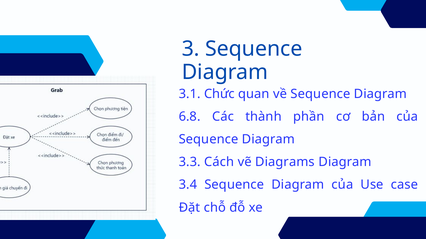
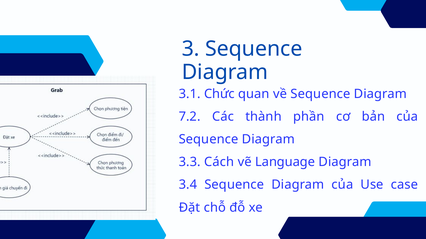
6.8: 6.8 -> 7.2
Diagrams: Diagrams -> Language
